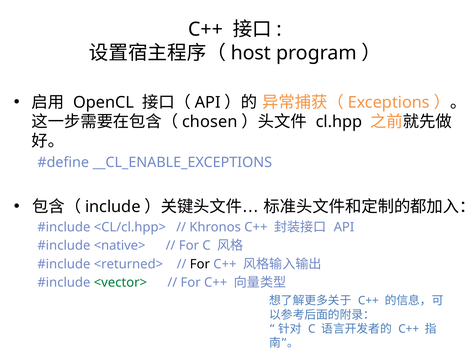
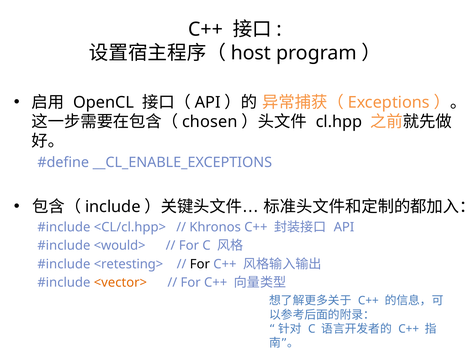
<native>: <native> -> <would>
<returned>: <returned> -> <retesting>
<vector> colour: green -> orange
